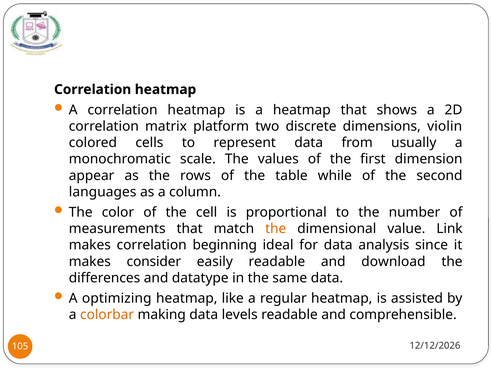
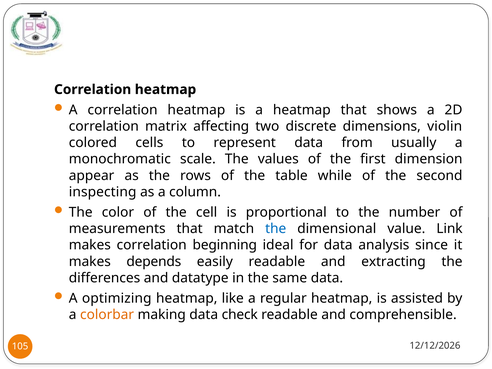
platform: platform -> affecting
languages: languages -> inspecting
the at (276, 229) colour: orange -> blue
consider: consider -> depends
download: download -> extracting
levels: levels -> check
